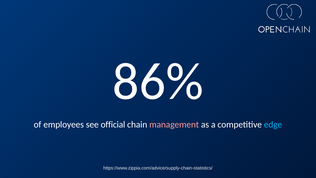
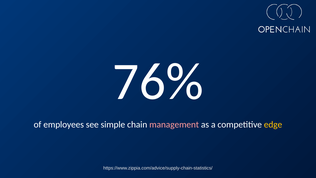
86%: 86% -> 76%
official: official -> simple
edge colour: light blue -> yellow
